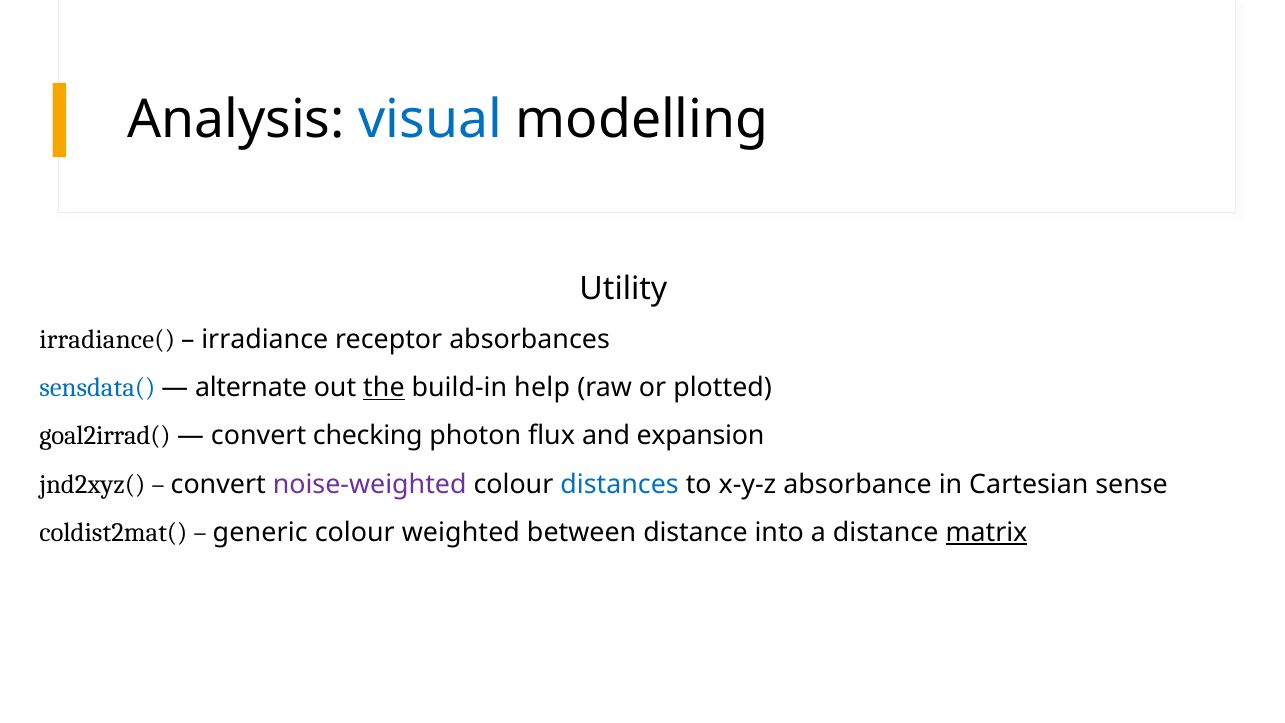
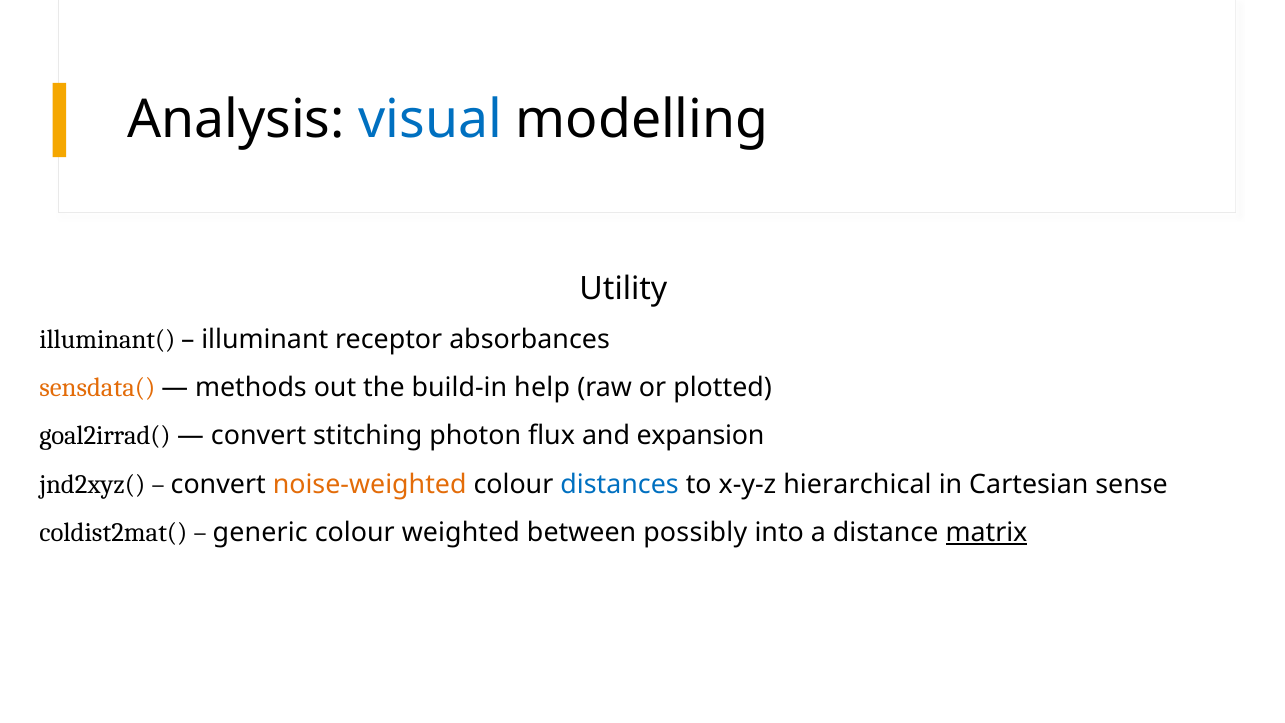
irradiance(: irradiance( -> illuminant(
irradiance: irradiance -> illuminant
sensdata( colour: blue -> orange
alternate: alternate -> methods
the underline: present -> none
checking: checking -> stitching
noise-weighted colour: purple -> orange
absorbance: absorbance -> hierarchical
between distance: distance -> possibly
